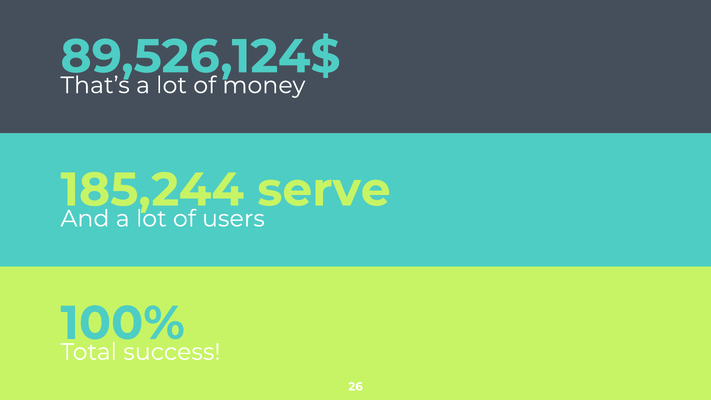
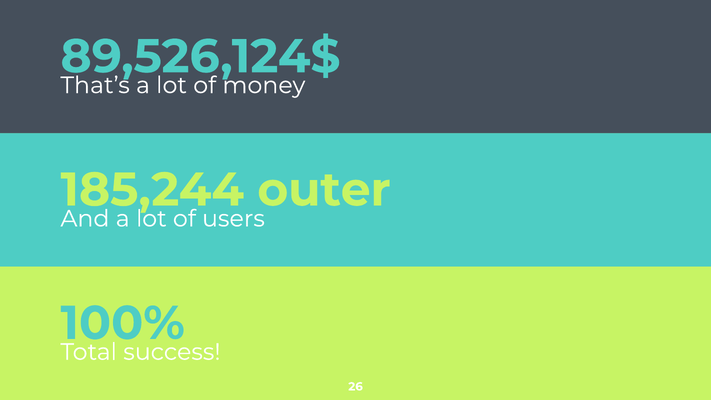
serve: serve -> outer
